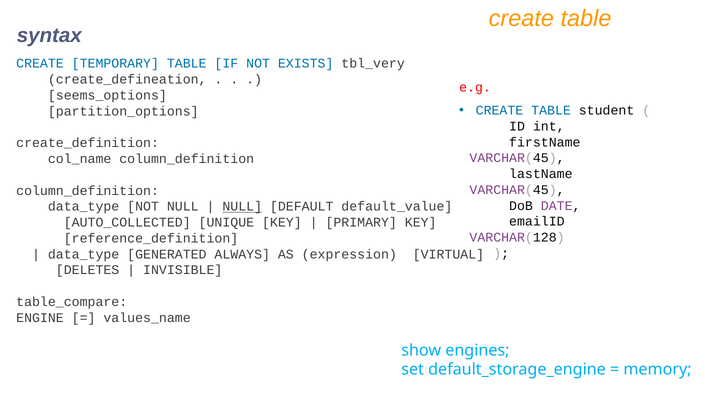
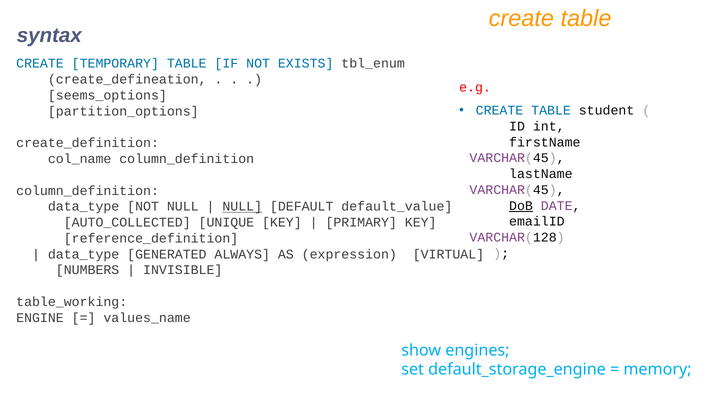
tbl_very: tbl_very -> tbl_enum
DoB underline: none -> present
DELETES: DELETES -> NUMBERS
table_compare: table_compare -> table_working
